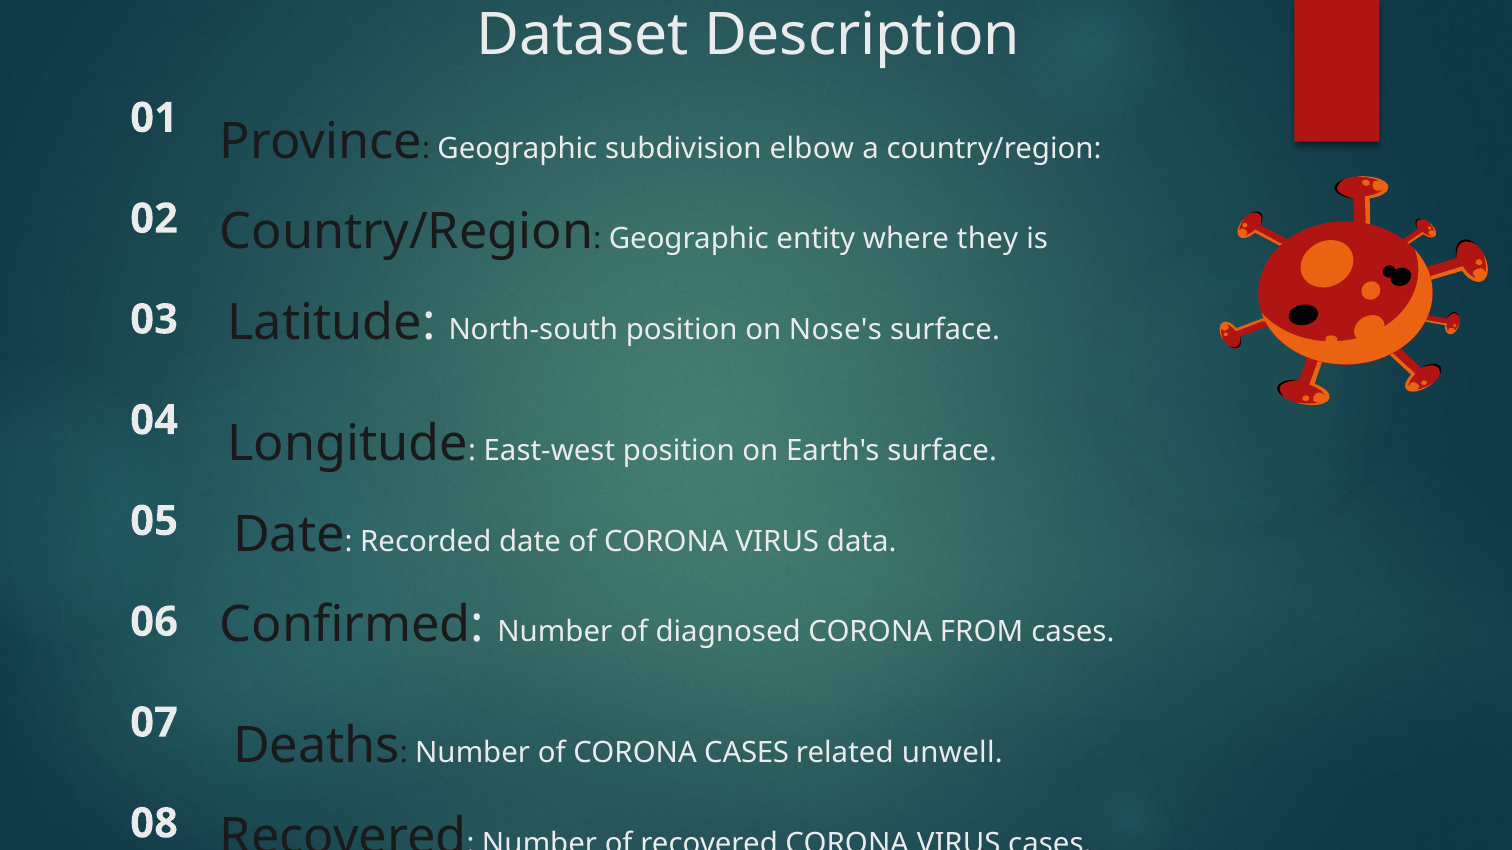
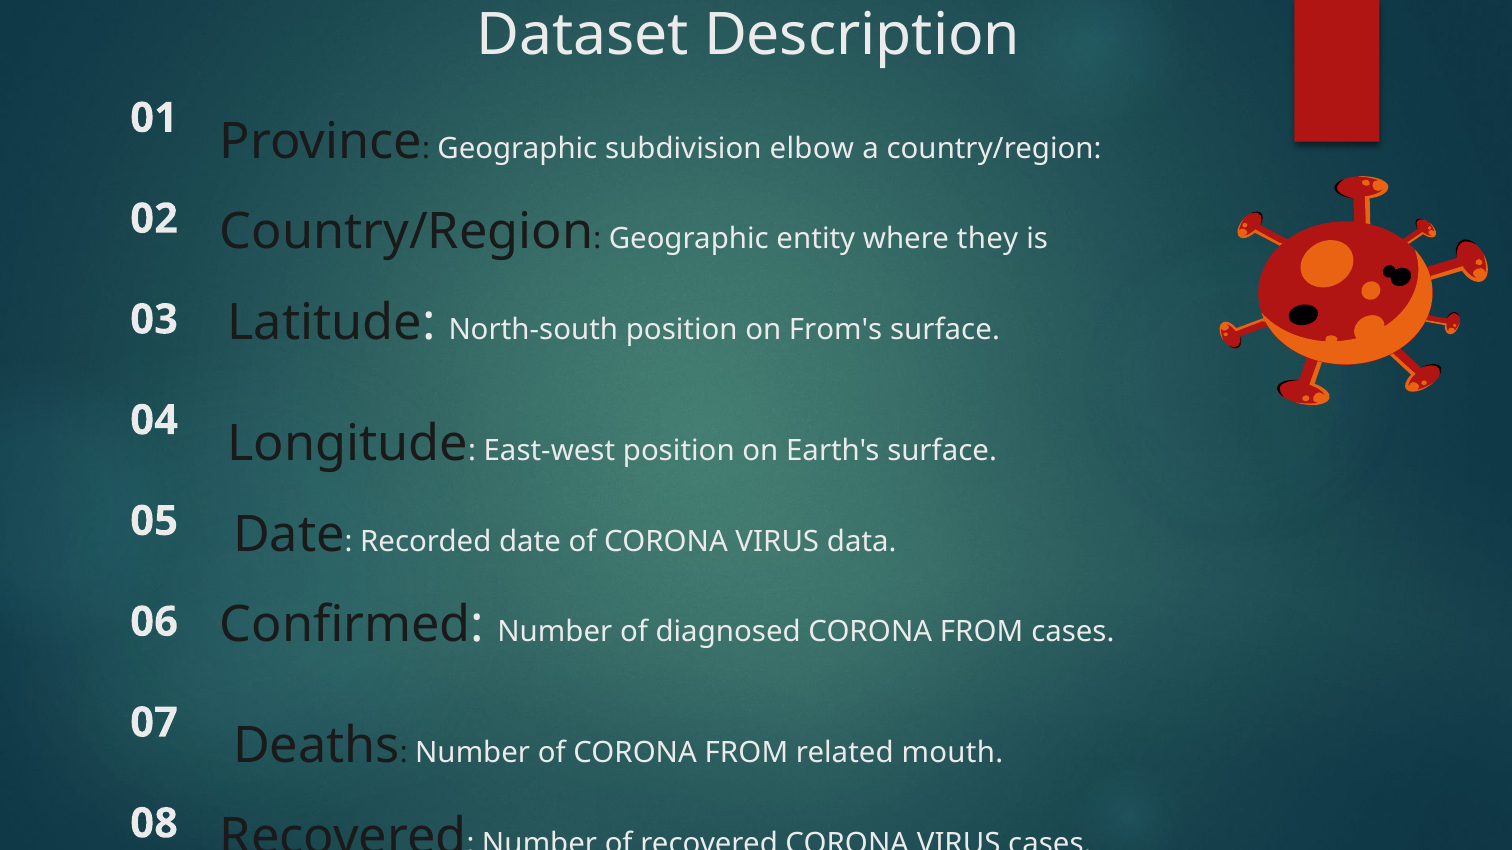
Nose's: Nose's -> From's
of CORONA CASES: CASES -> FROM
unwell: unwell -> mouth
